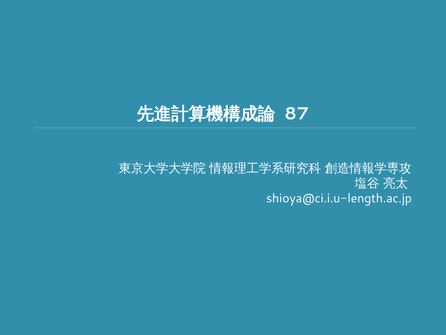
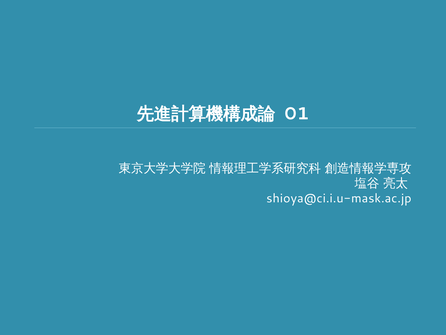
87: 87 -> 01
shioya@ci.i.u-length.ac.jp: shioya@ci.i.u-length.ac.jp -> shioya@ci.i.u-mask.ac.jp
